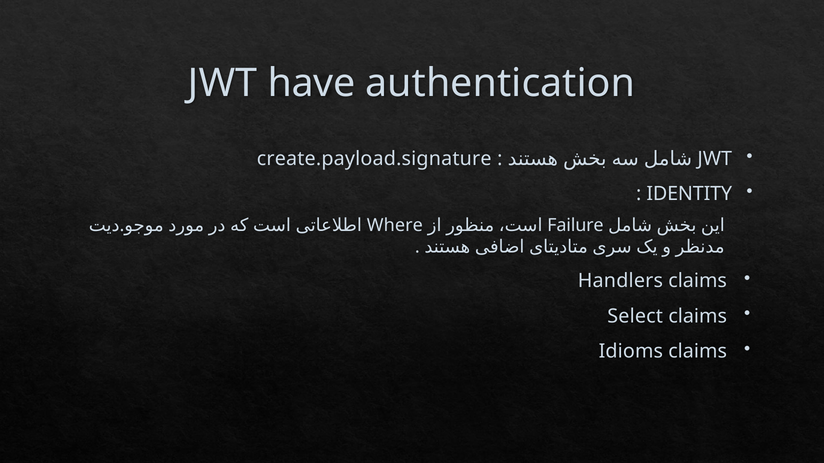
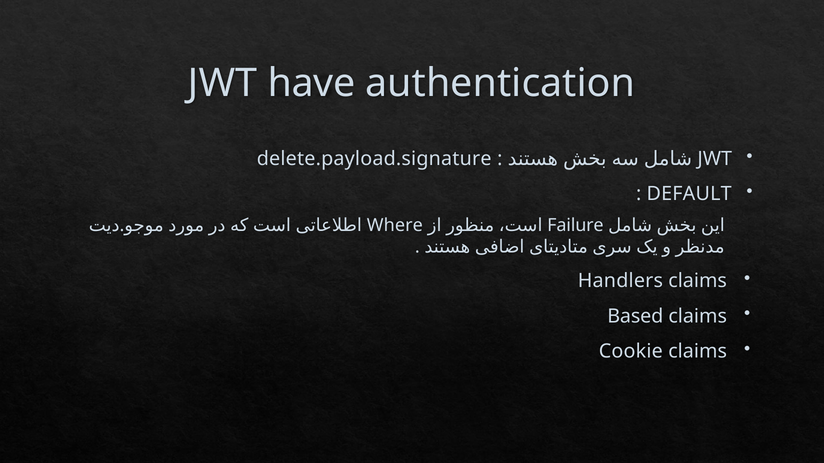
create.payload.signature: create.payload.signature -> delete.payload.signature
IDENTITY: IDENTITY -> DEFAULT
Select: Select -> Based
Idioms: Idioms -> Cookie
